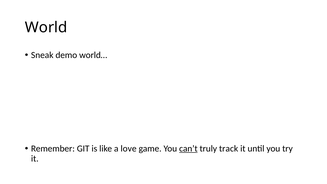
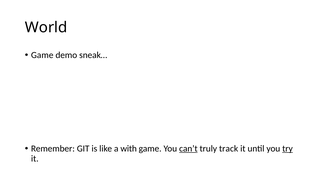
Sneak at (42, 55): Sneak -> Game
world…: world… -> sneak…
love: love -> with
try underline: none -> present
